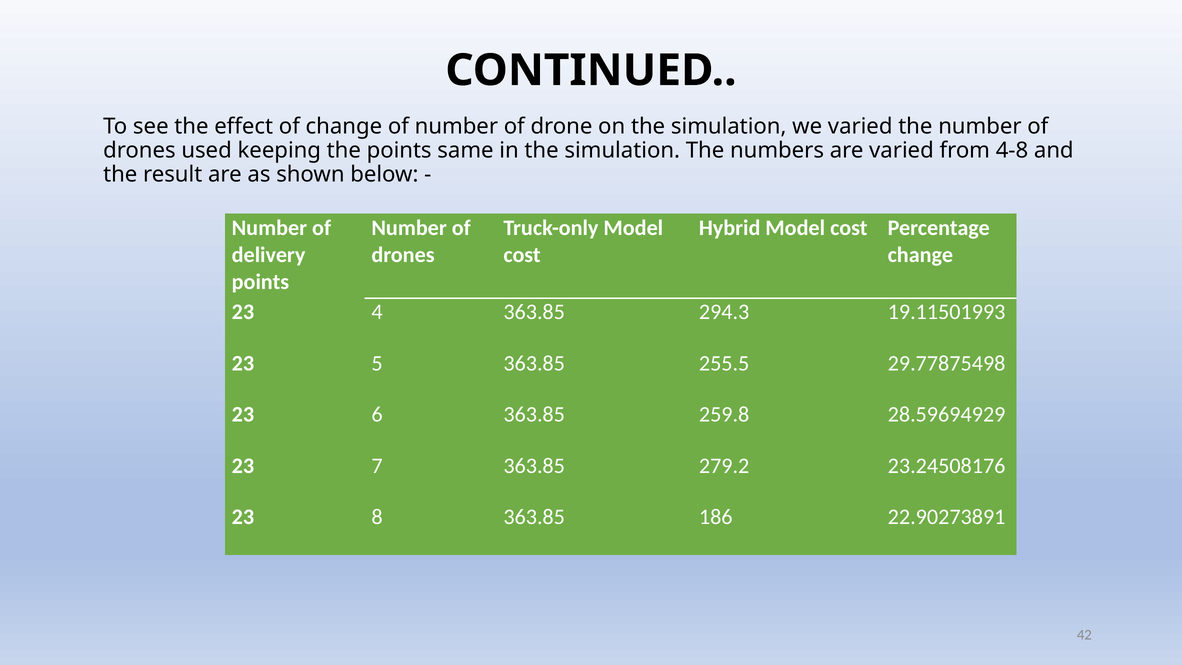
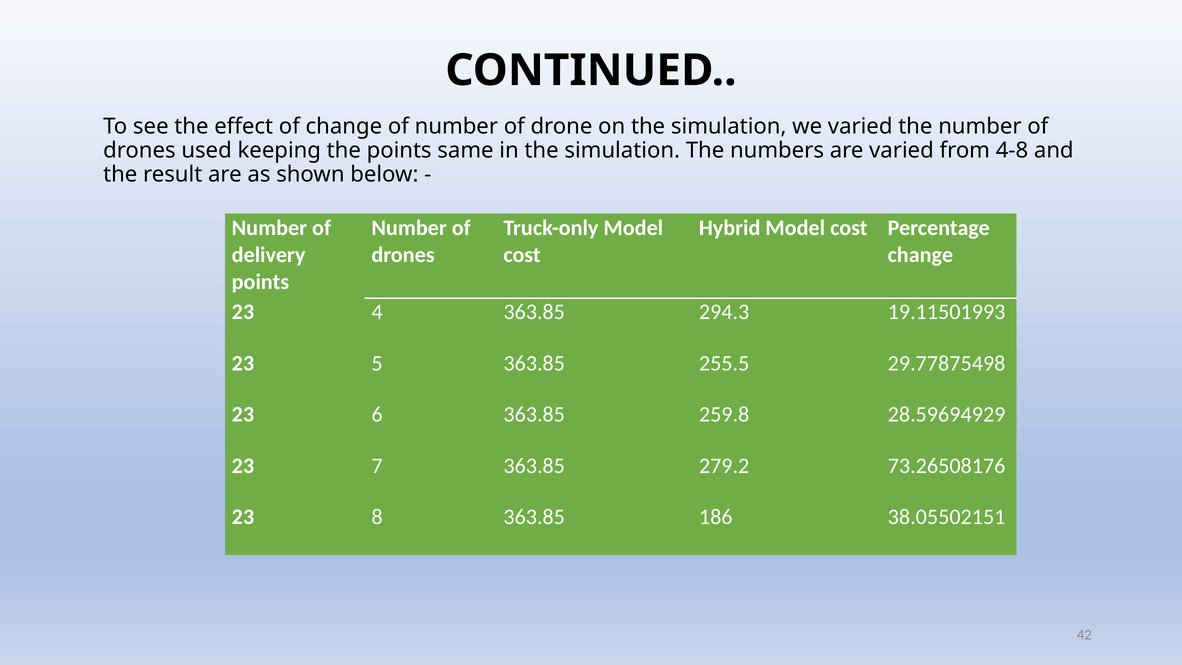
23.24508176: 23.24508176 -> 73.26508176
22.90273891: 22.90273891 -> 38.05502151
